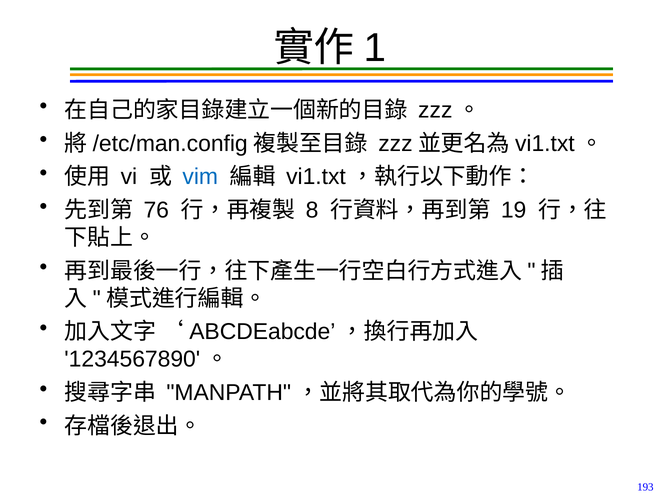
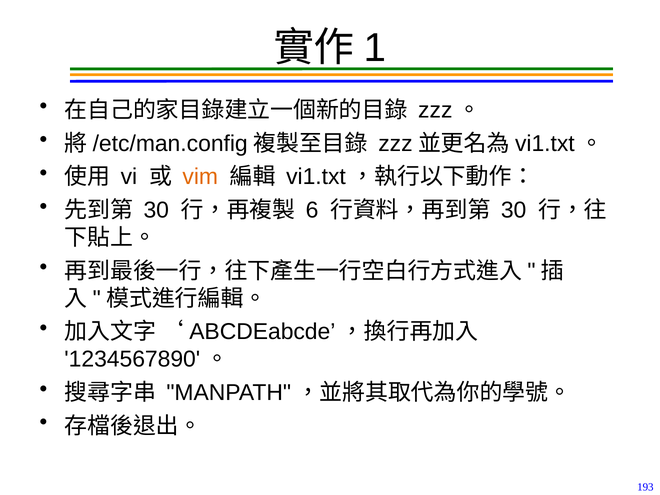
vim colour: blue -> orange
76 at (156, 210): 76 -> 30
8: 8 -> 6
19 at (514, 210): 19 -> 30
